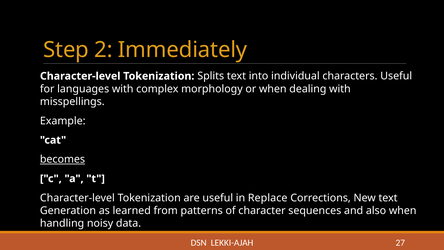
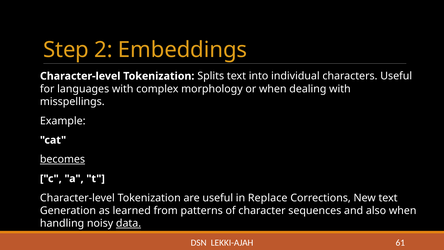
Immediately: Immediately -> Embeddings
data underline: none -> present
27: 27 -> 61
